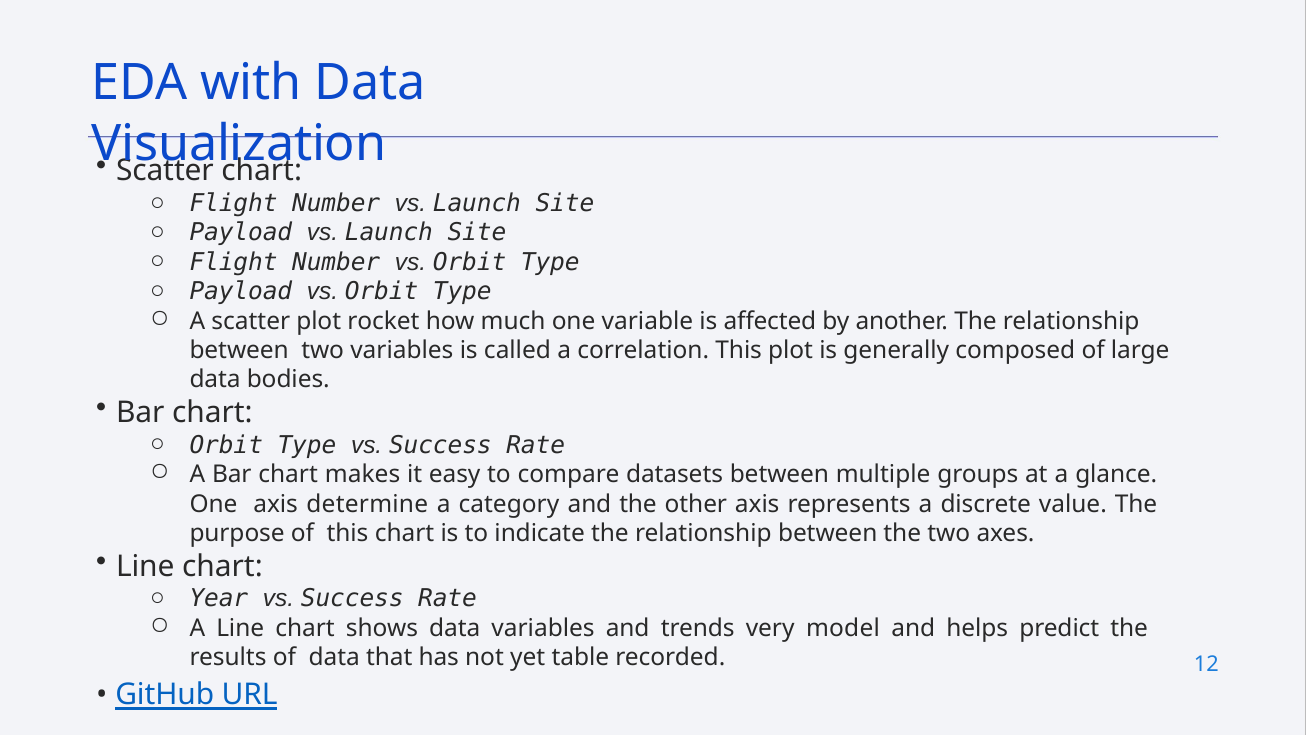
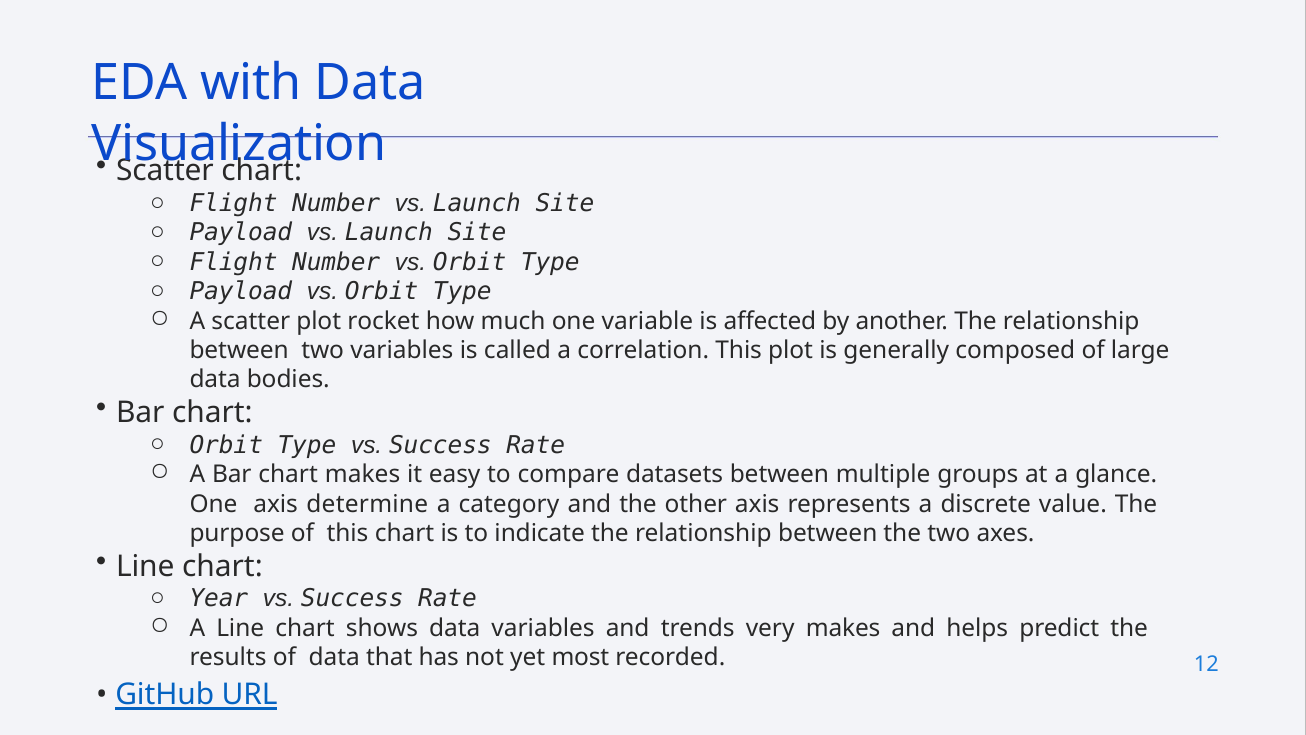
very model: model -> makes
table: table -> most
